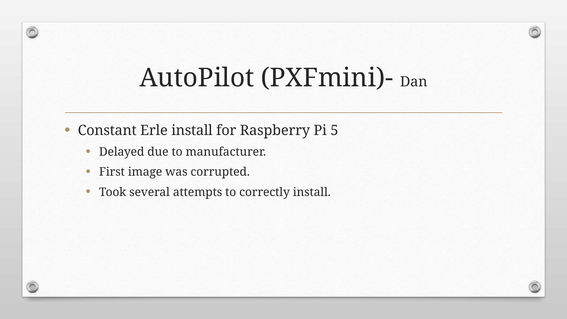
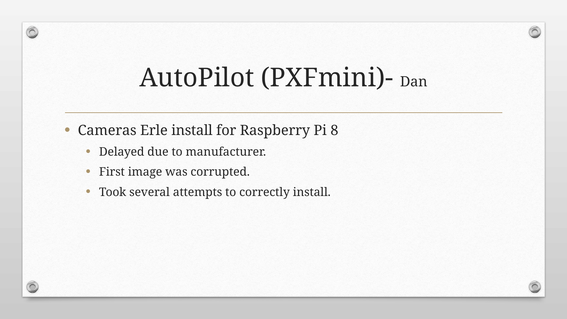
Constant: Constant -> Cameras
5: 5 -> 8
